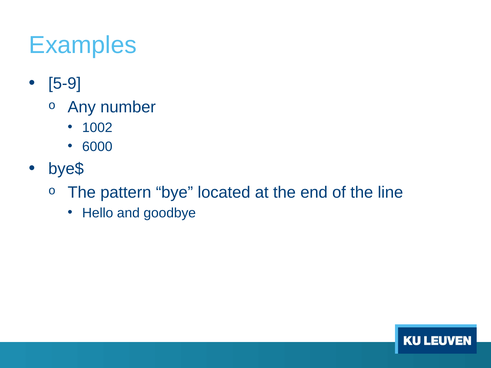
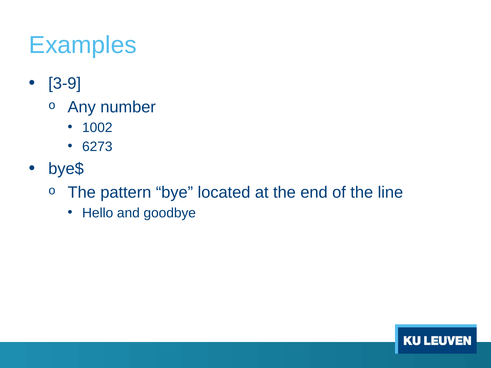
5-9: 5-9 -> 3-9
6000: 6000 -> 6273
